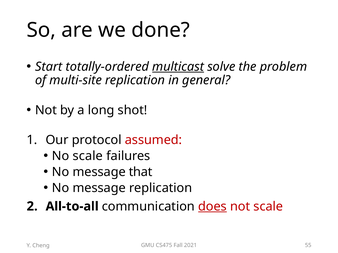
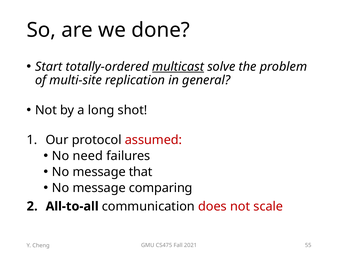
No scale: scale -> need
message replication: replication -> comparing
does underline: present -> none
